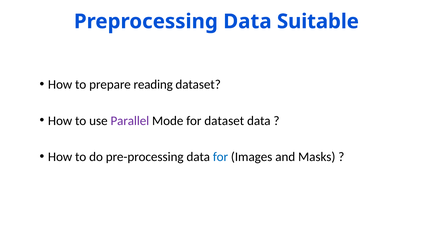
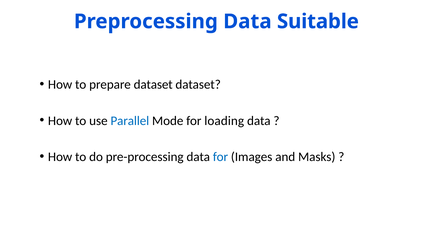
prepare reading: reading -> dataset
Parallel colour: purple -> blue
for dataset: dataset -> loading
